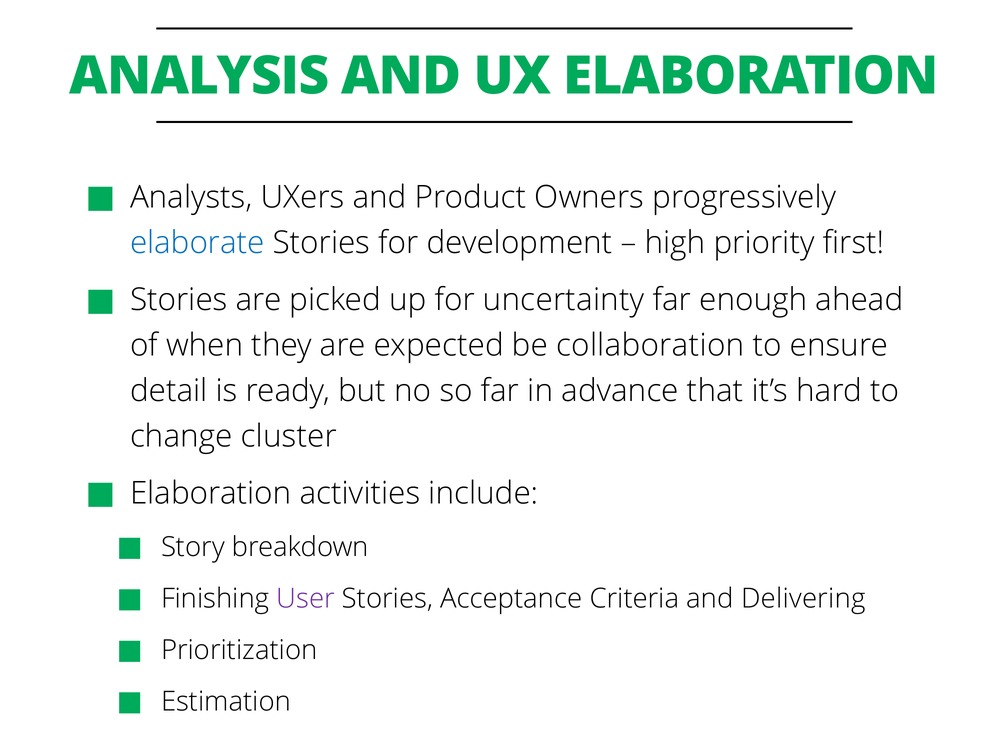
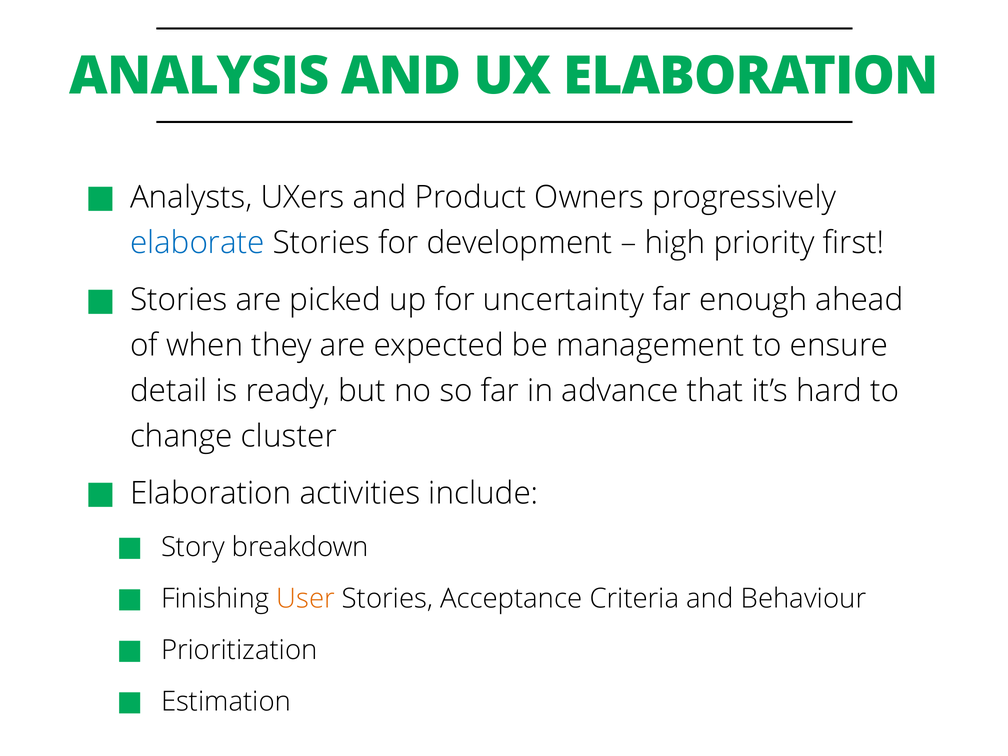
collaboration: collaboration -> management
User colour: purple -> orange
Delivering: Delivering -> Behaviour
